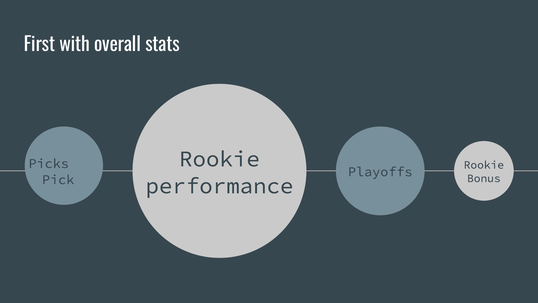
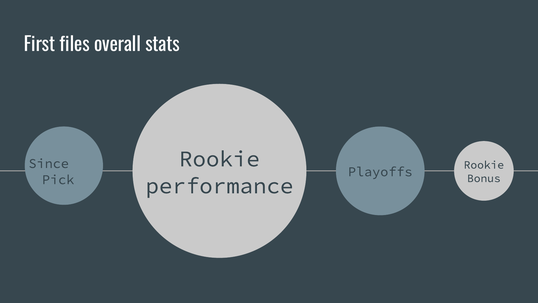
with: with -> files
Picks: Picks -> Since
